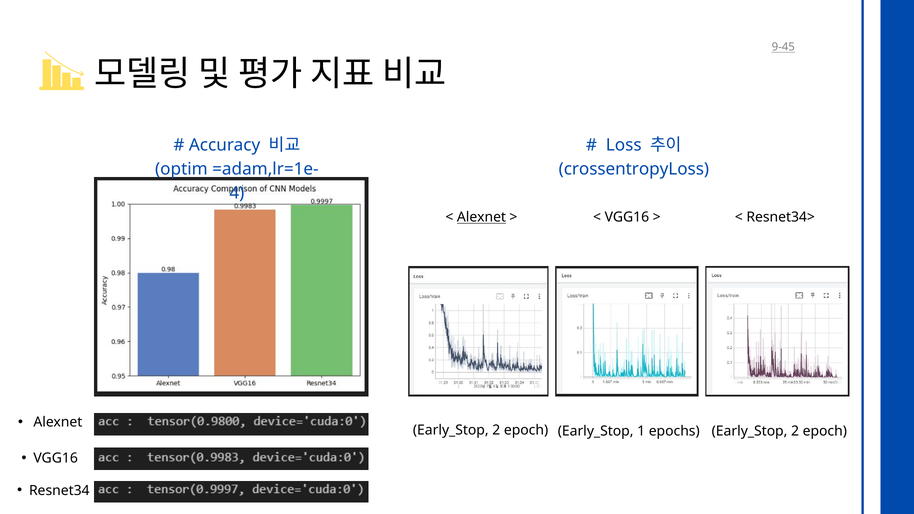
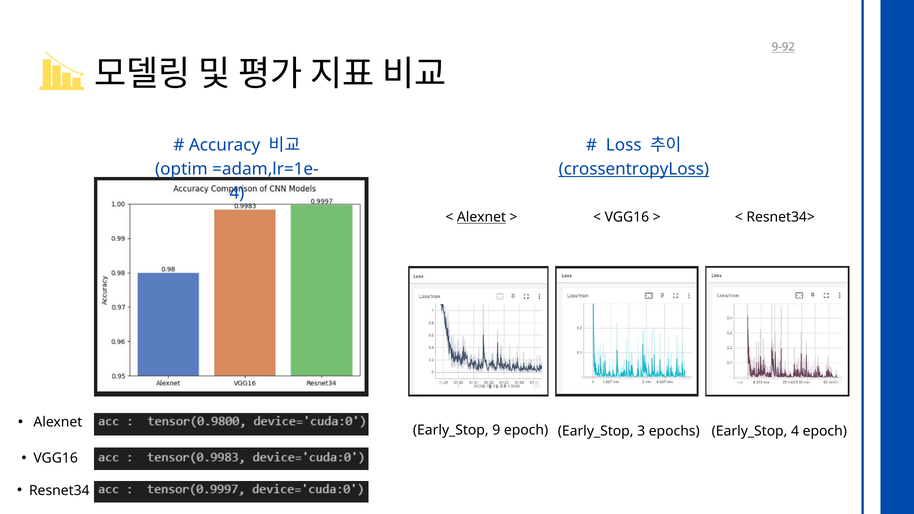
9-45: 9-45 -> 9-92
crossentropyLoss underline: none -> present
2 at (496, 430): 2 -> 9
1: 1 -> 3
epochs Early_Stop 2: 2 -> 4
